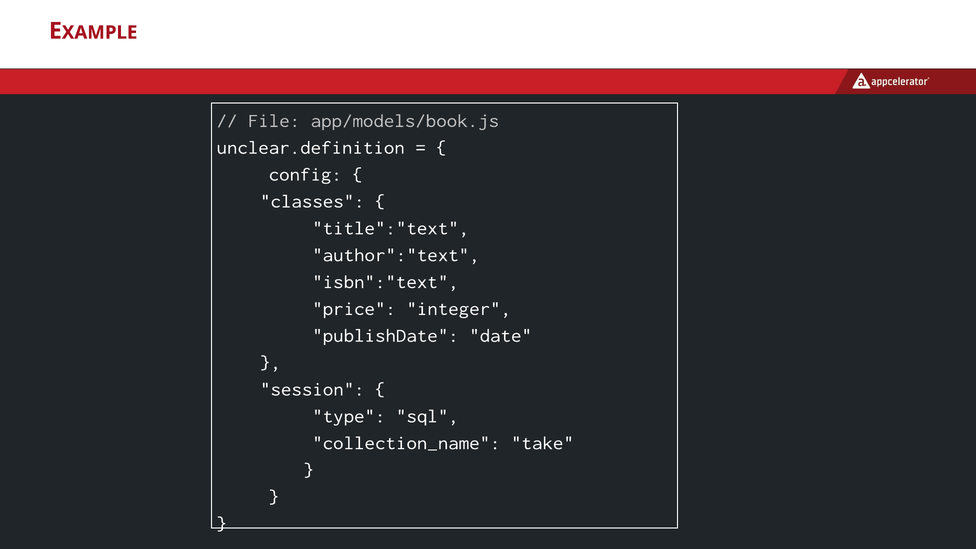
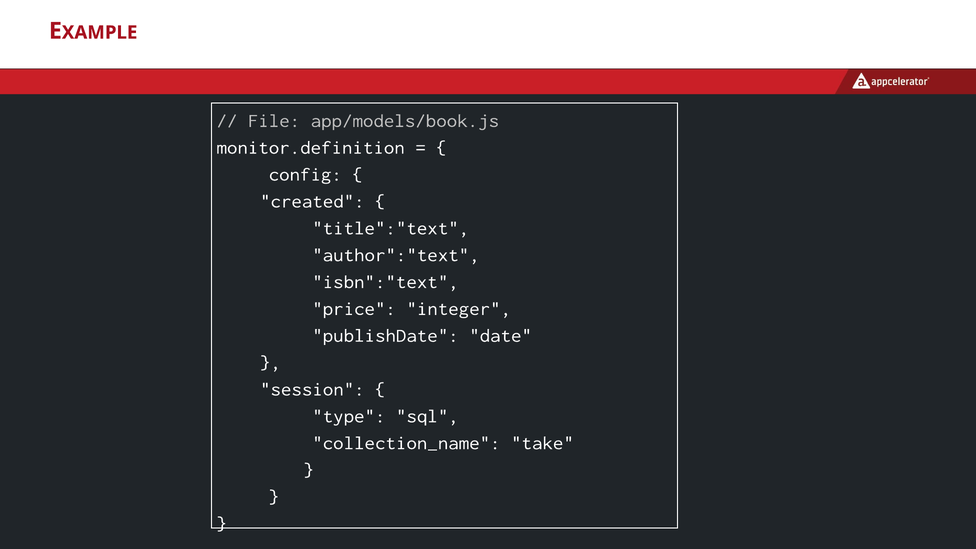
unclear.definition: unclear.definition -> monitor.definition
classes: classes -> created
